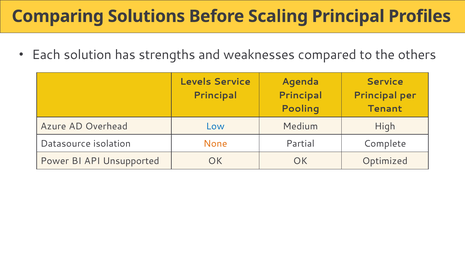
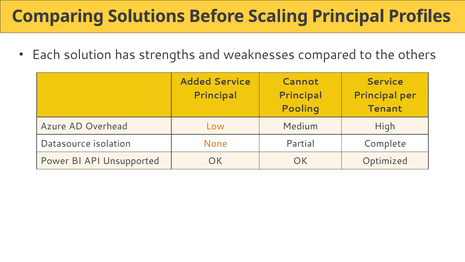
Levels: Levels -> Added
Agenda: Agenda -> Cannot
Low colour: blue -> orange
